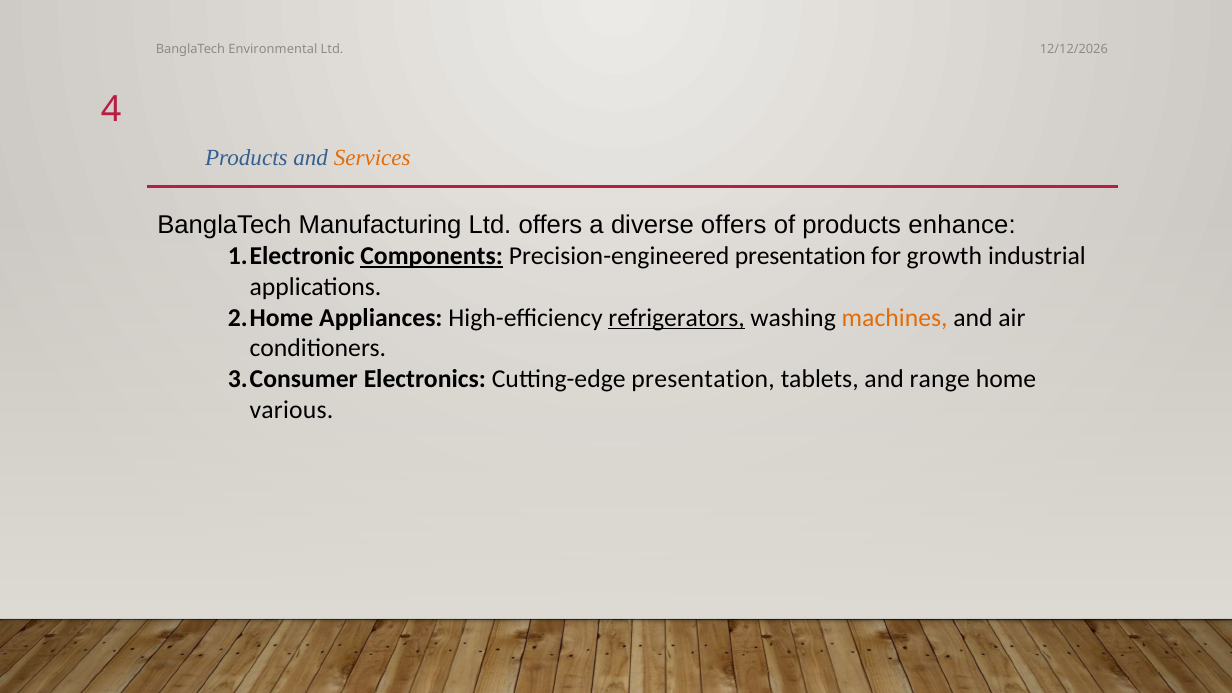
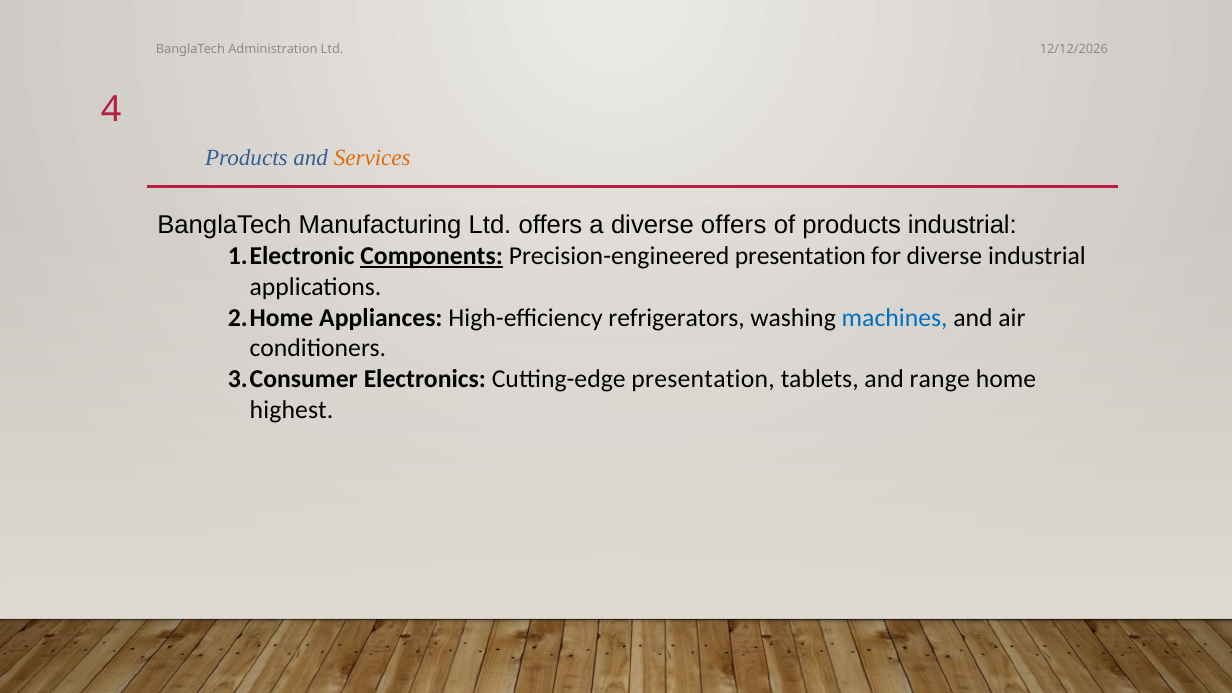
Environmental: Environmental -> Administration
products enhance: enhance -> industrial
for growth: growth -> diverse
refrigerators underline: present -> none
machines colour: orange -> blue
various: various -> highest
